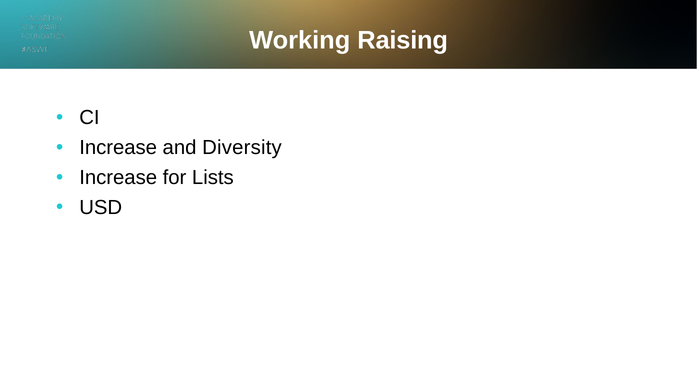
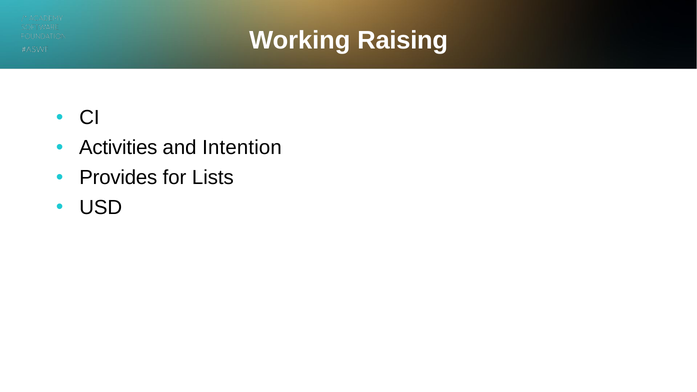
Increase at (118, 148): Increase -> Activities
Diversity: Diversity -> Intention
Increase at (118, 178): Increase -> Provides
